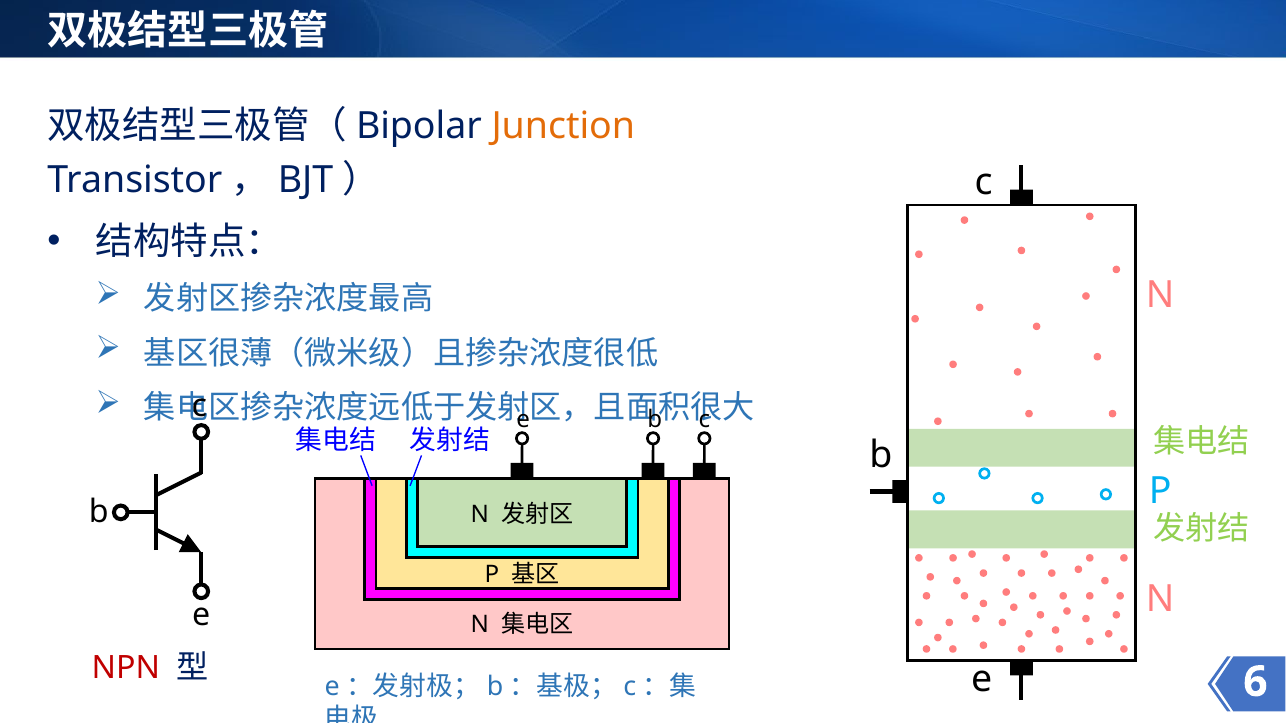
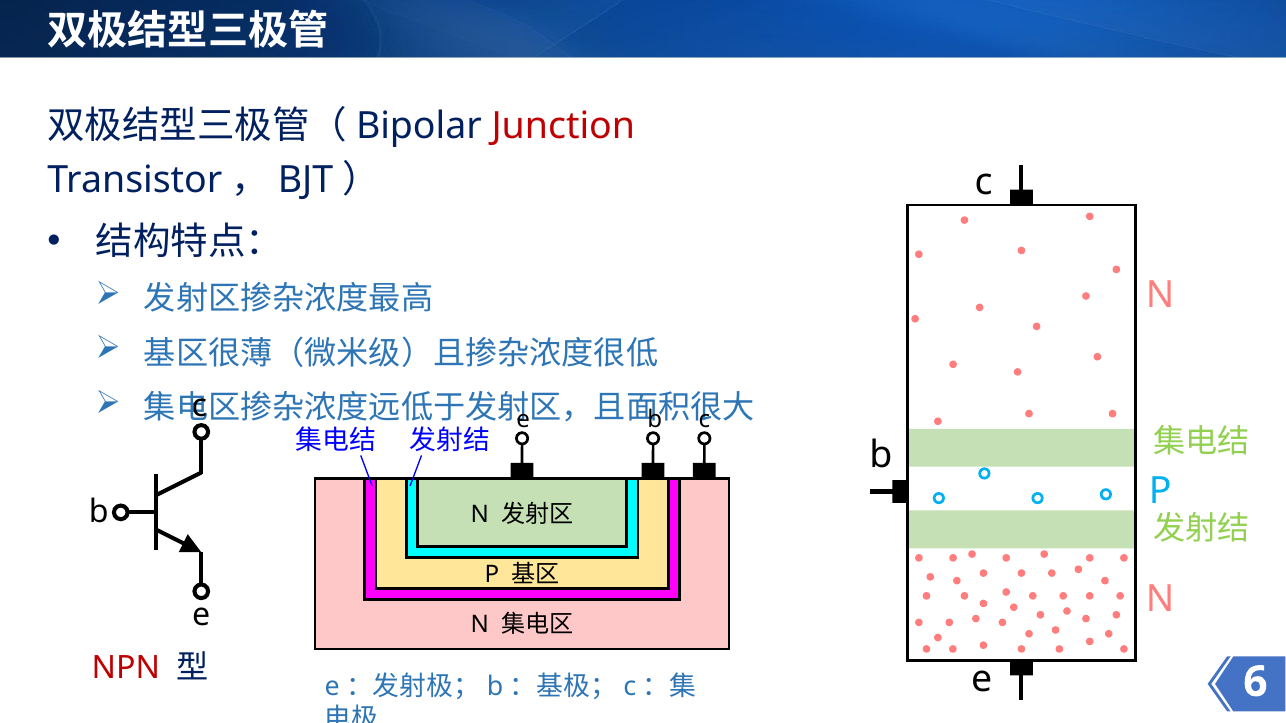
Junction colour: orange -> red
